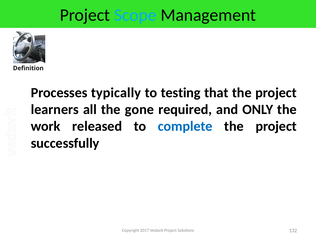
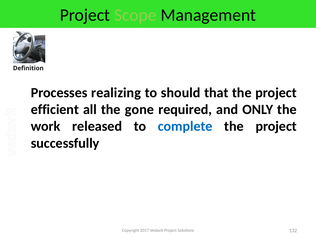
Scope colour: light blue -> light green
typically: typically -> realizing
testing: testing -> should
learners: learners -> efficient
